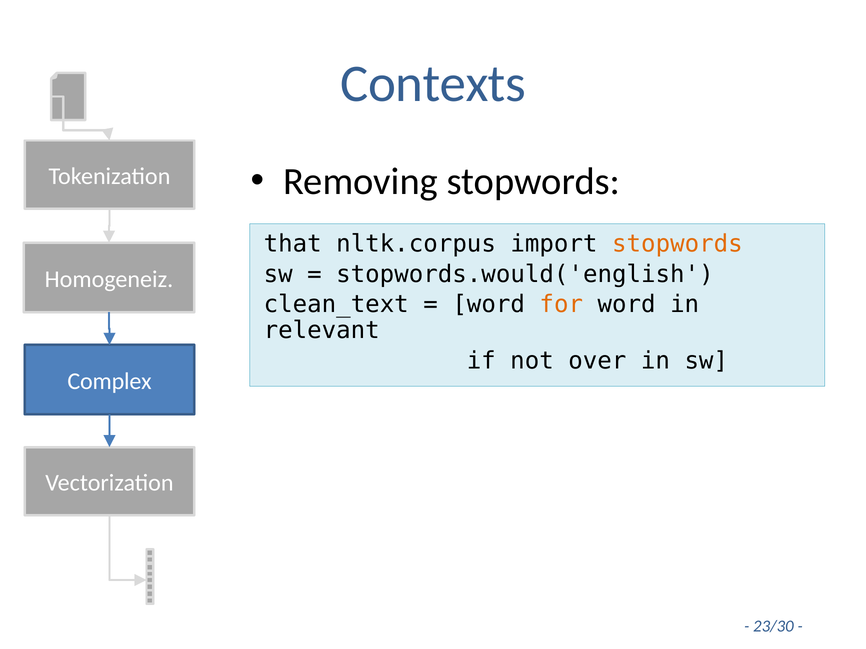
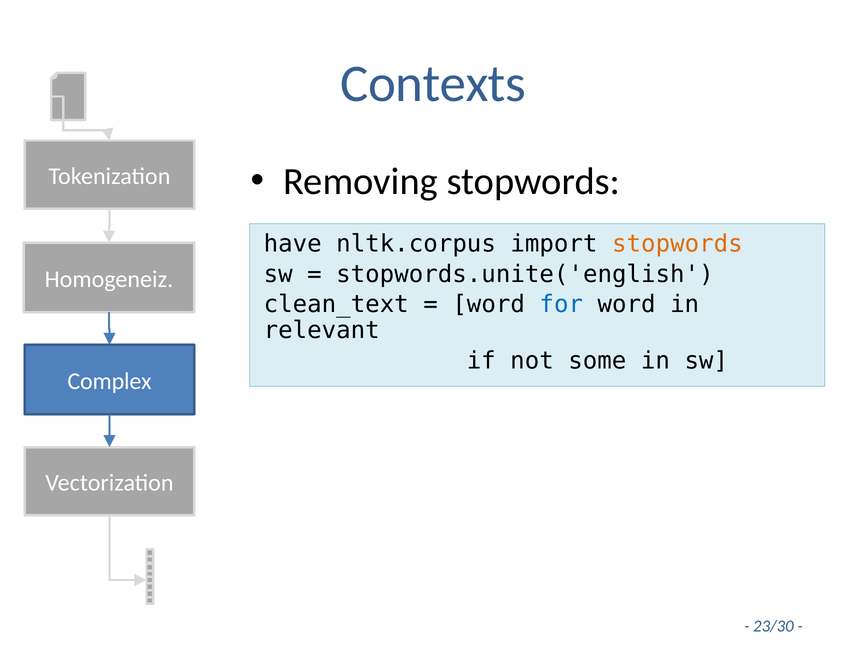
that: that -> have
stopwords.would('english: stopwords.would('english -> stopwords.unite('english
for colour: orange -> blue
over: over -> some
